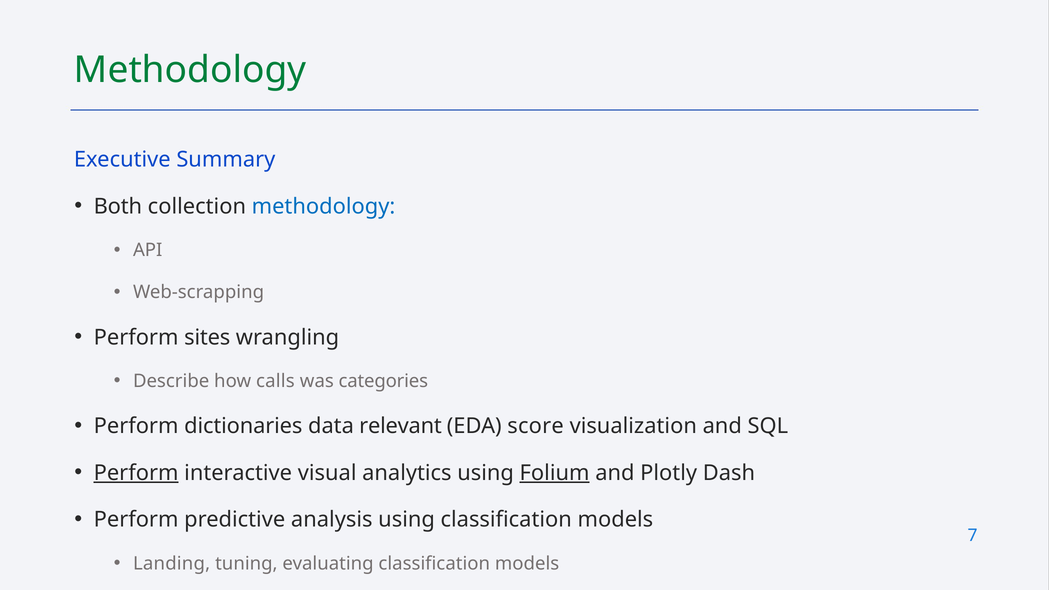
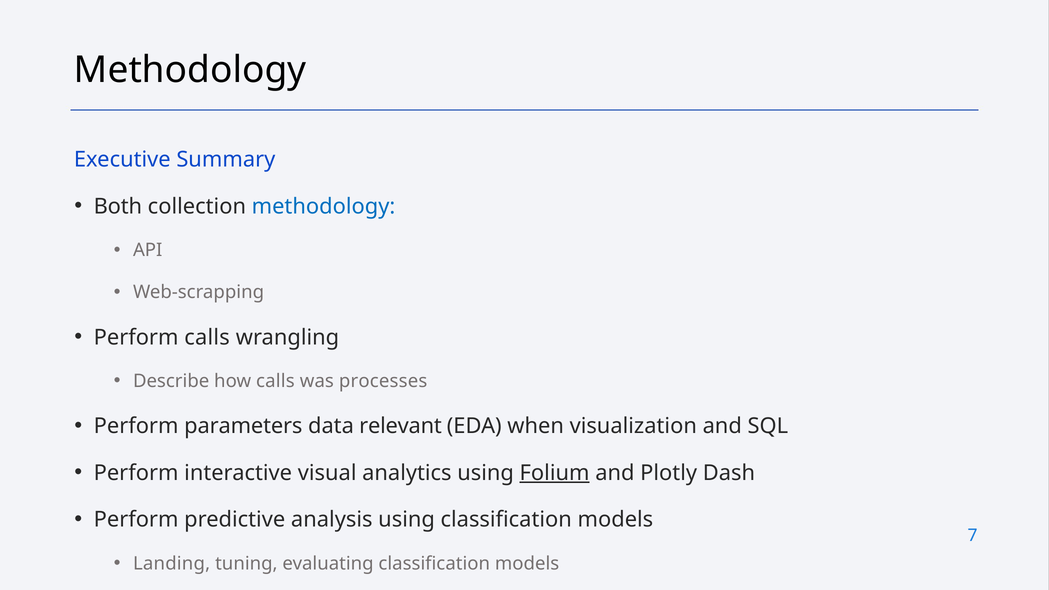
Methodology at (190, 70) colour: green -> black
Perform sites: sites -> calls
categories: categories -> processes
dictionaries: dictionaries -> parameters
score: score -> when
Perform at (136, 473) underline: present -> none
